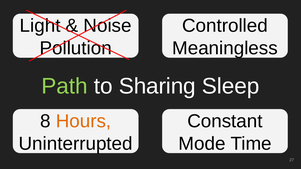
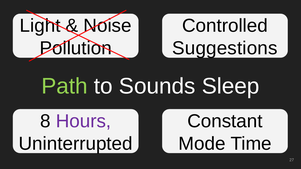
Meaningless: Meaningless -> Suggestions
Sharing: Sharing -> Sounds
Hours colour: orange -> purple
